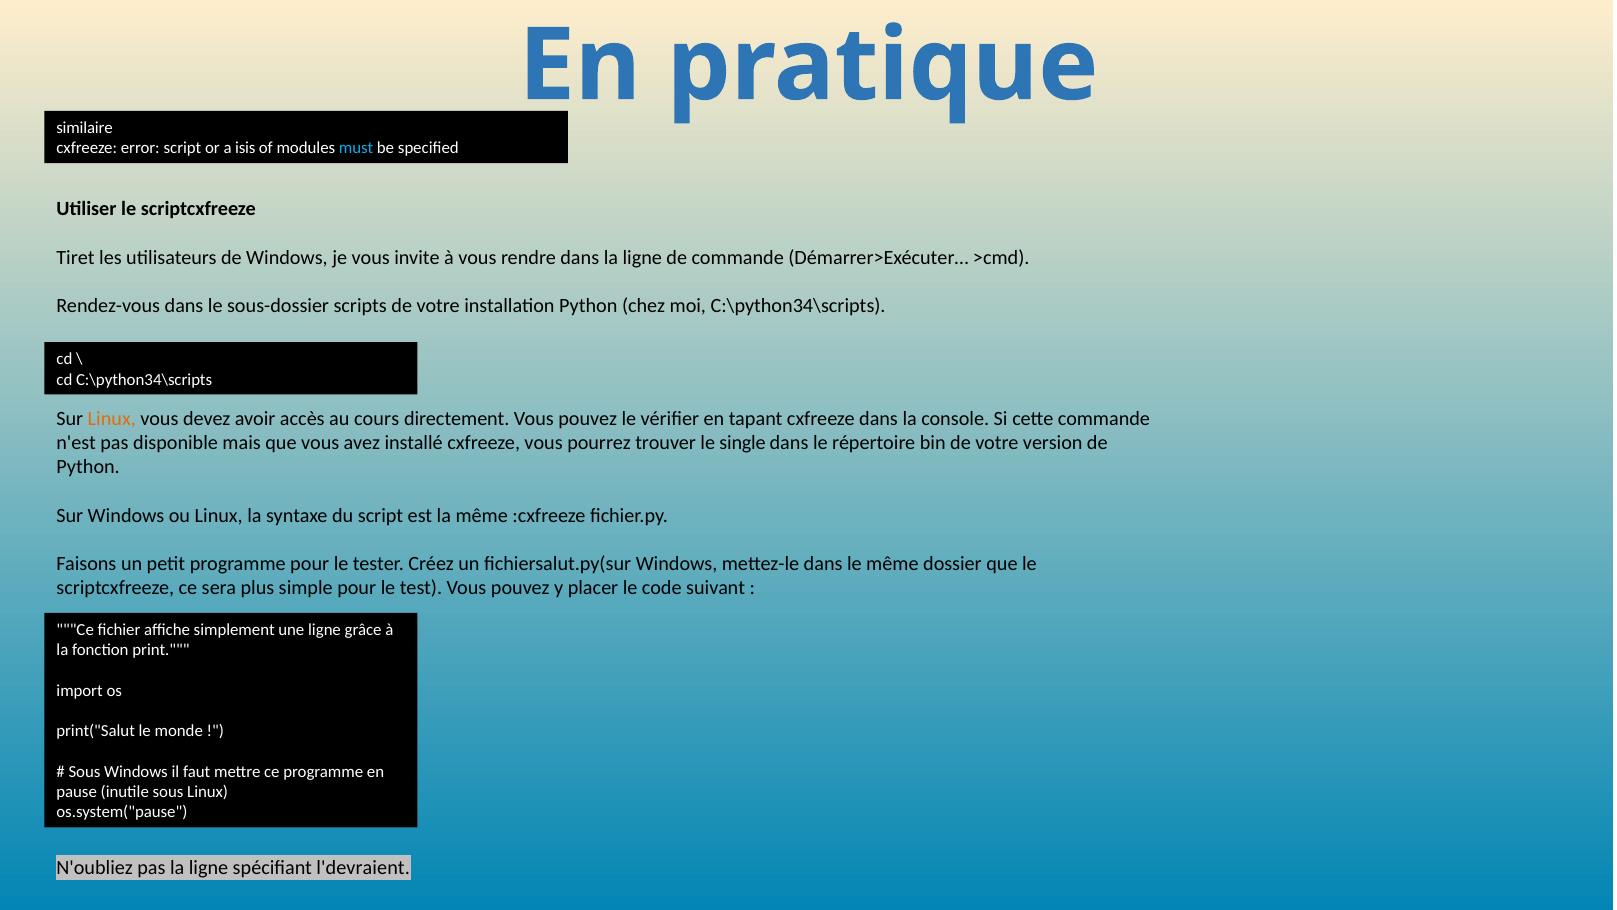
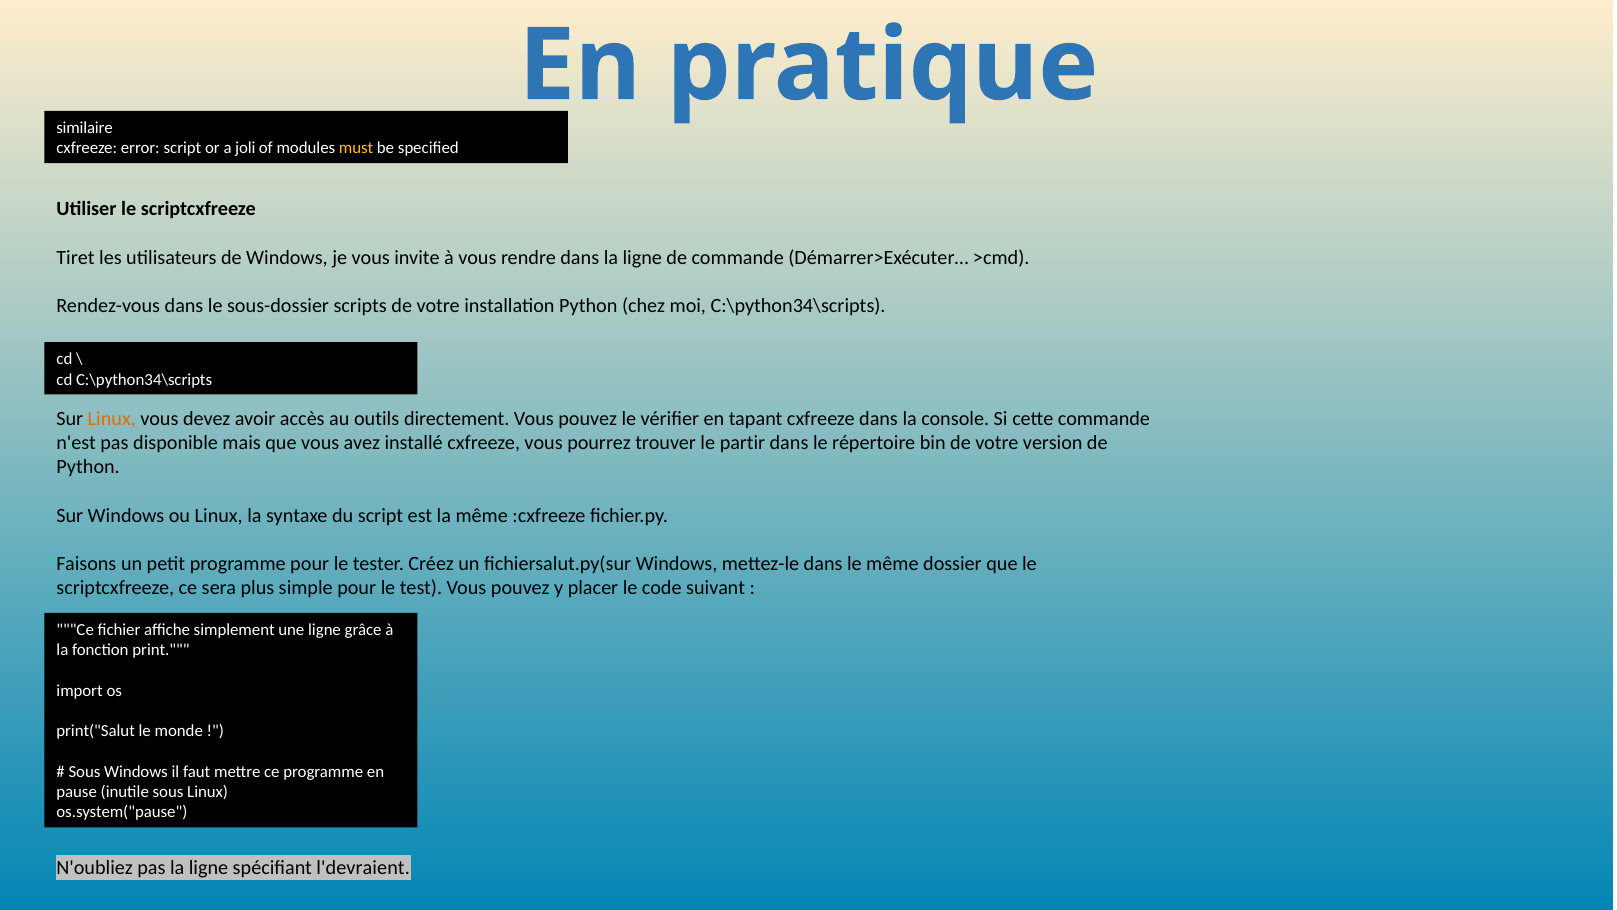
isis: isis -> joli
must colour: light blue -> yellow
cours: cours -> outils
single: single -> partir
